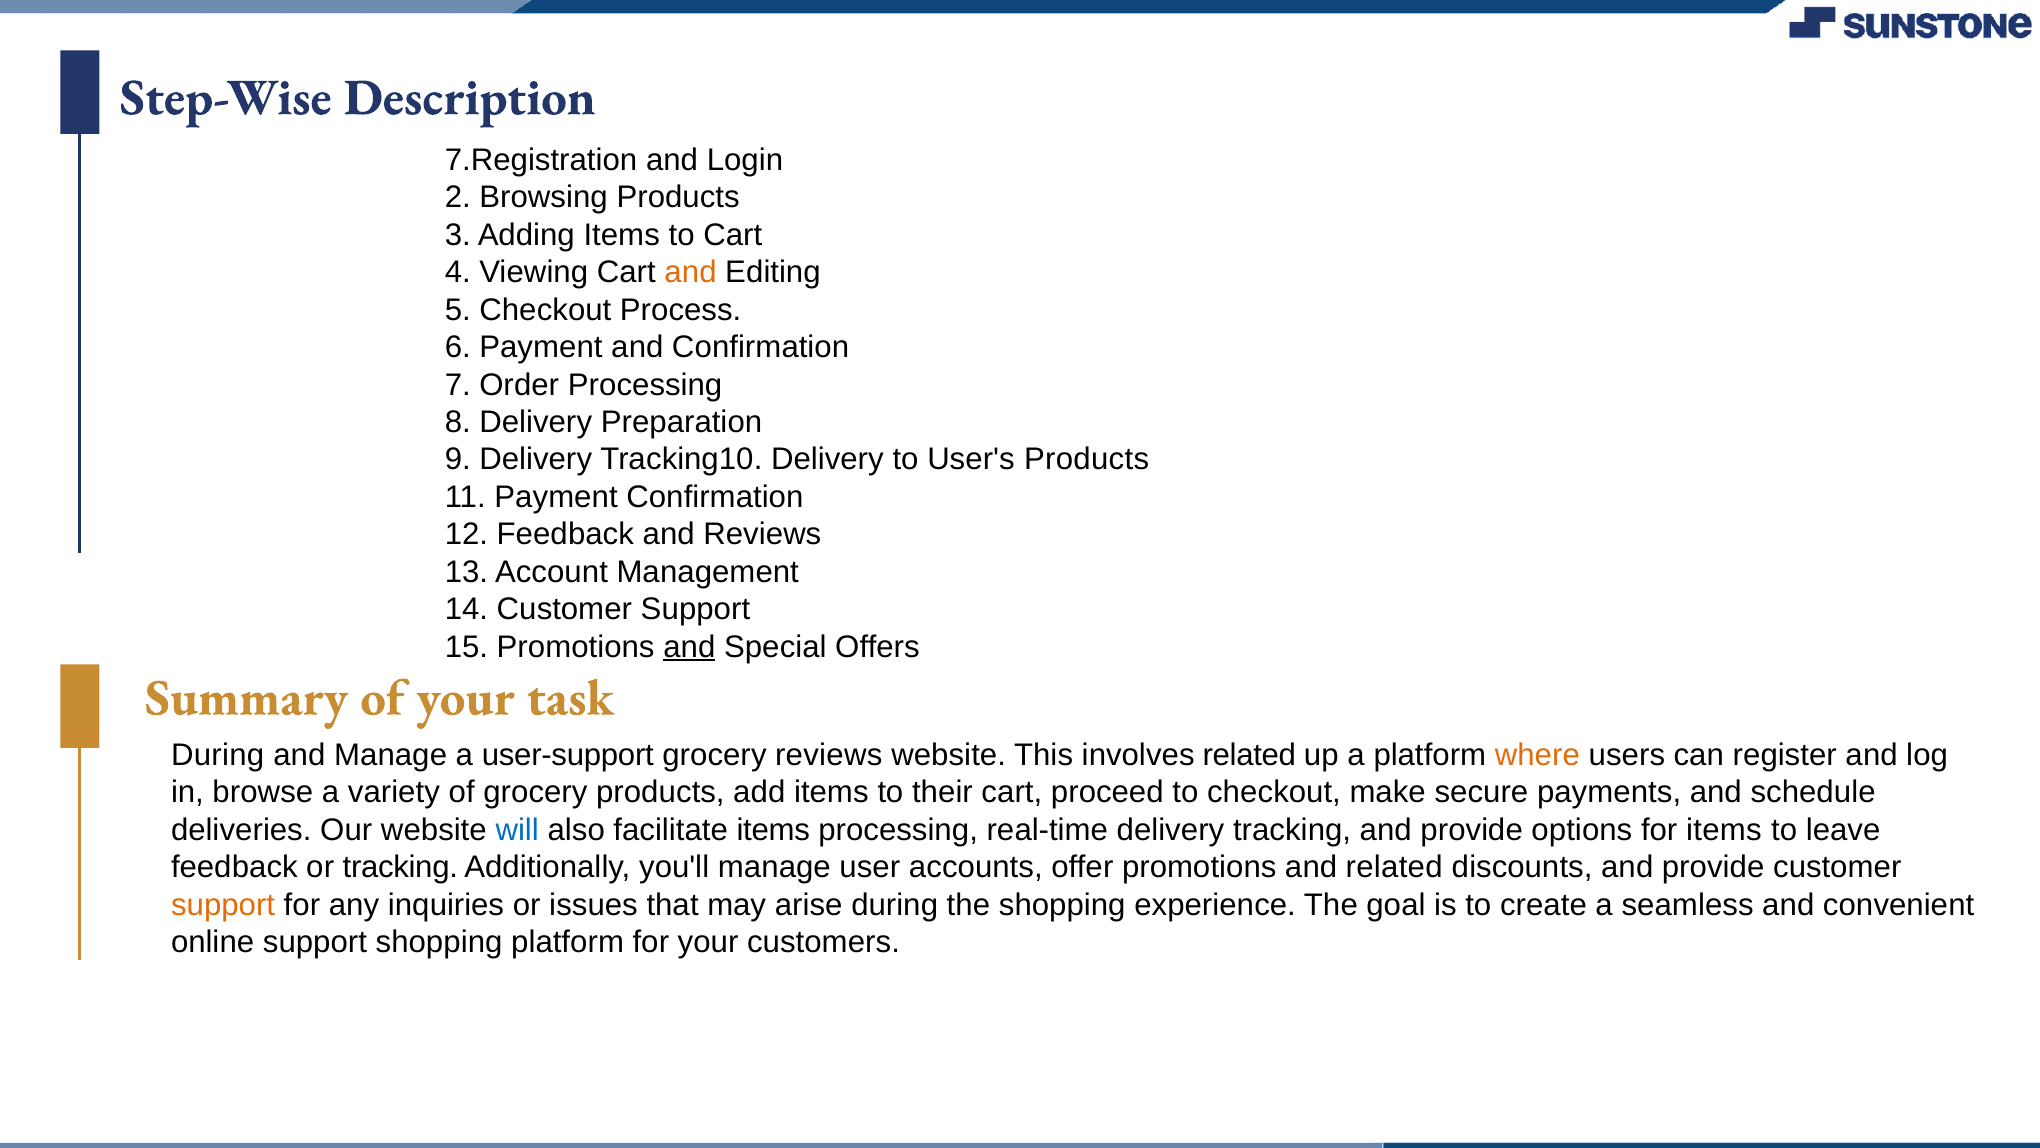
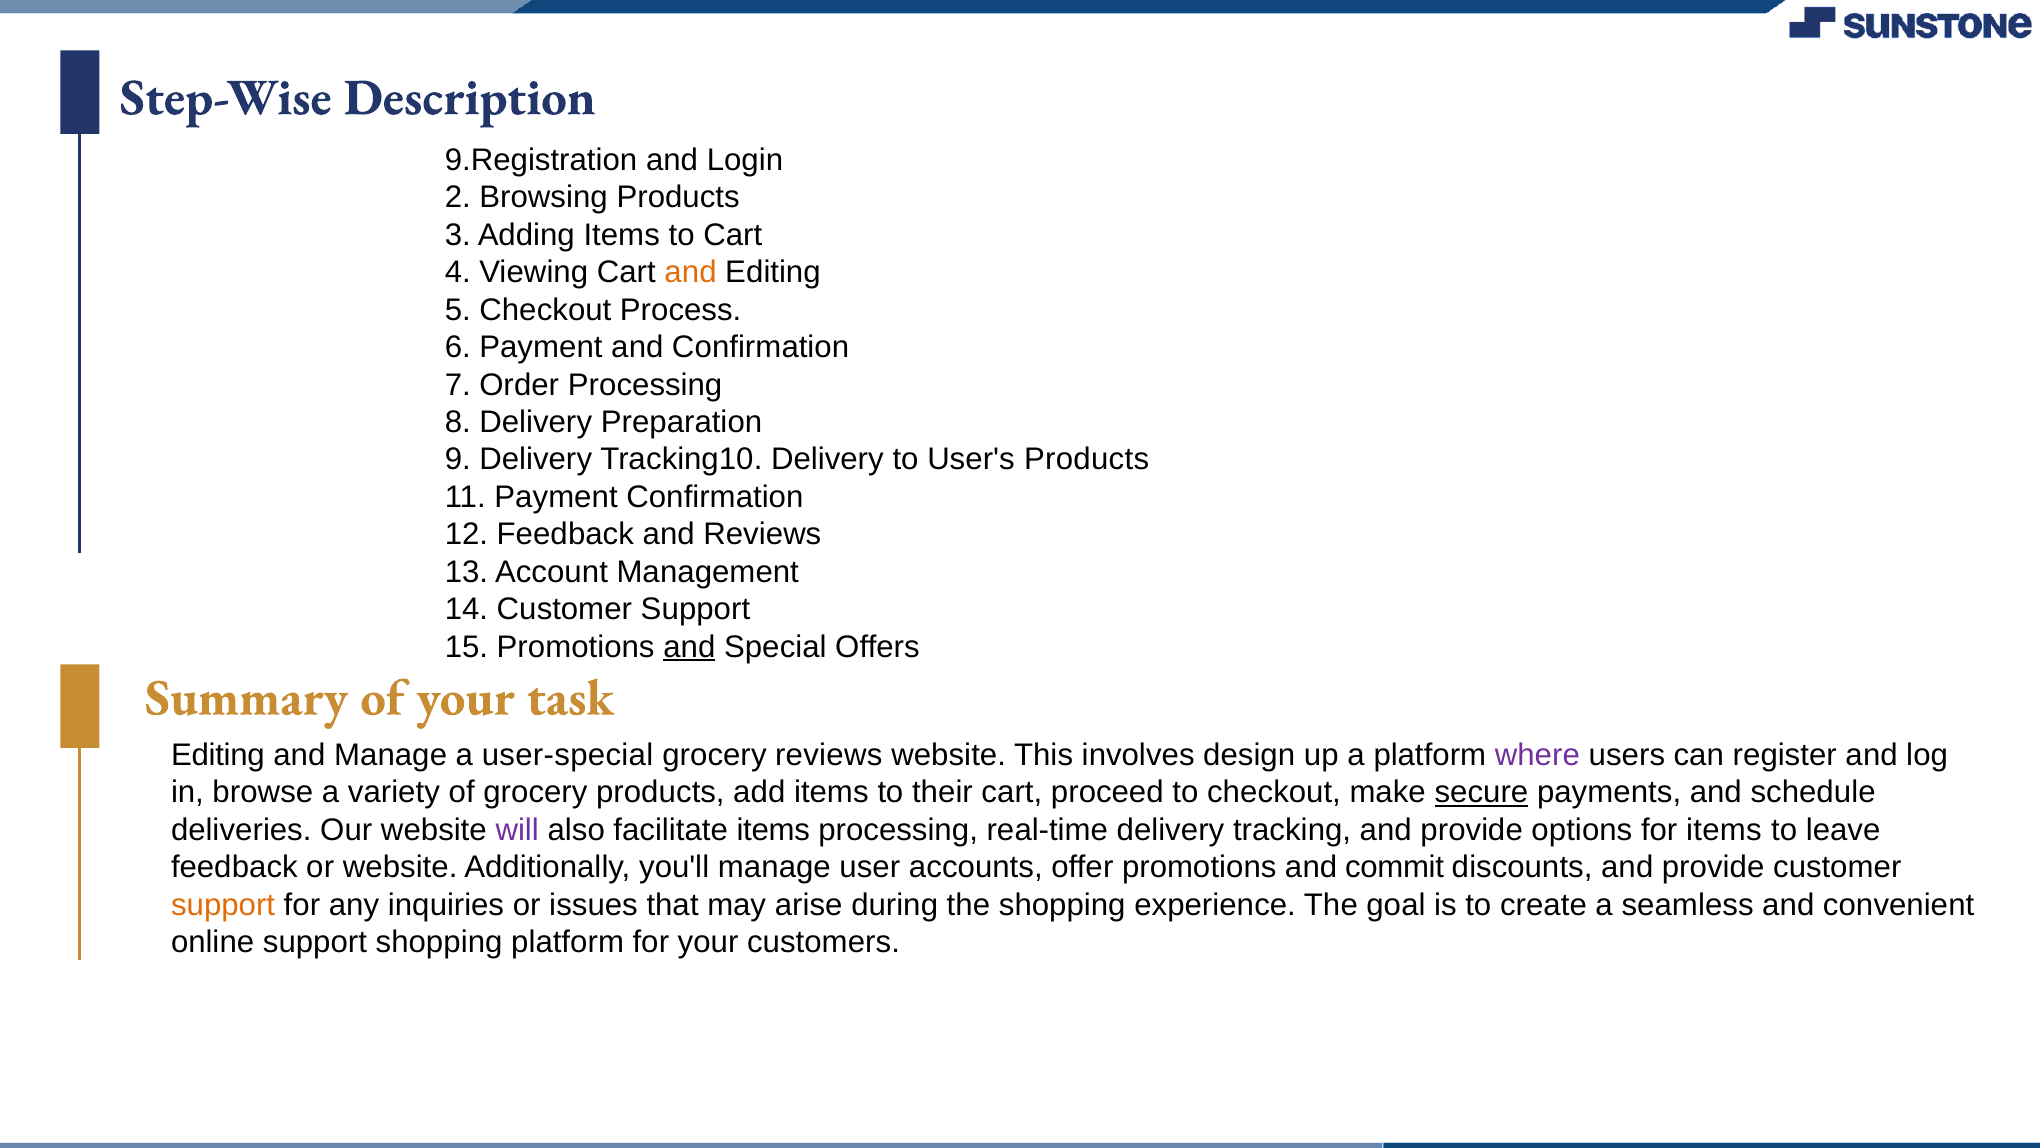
7.Registration: 7.Registration -> 9.Registration
During at (218, 755): During -> Editing
user-support: user-support -> user-special
involves related: related -> design
where colour: orange -> purple
secure underline: none -> present
will colour: blue -> purple
or tracking: tracking -> website
and related: related -> commit
